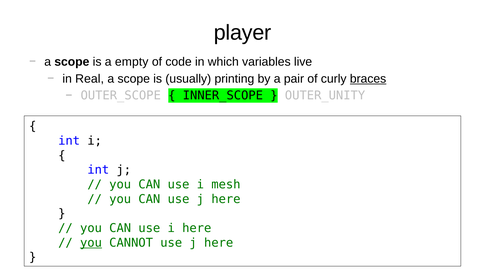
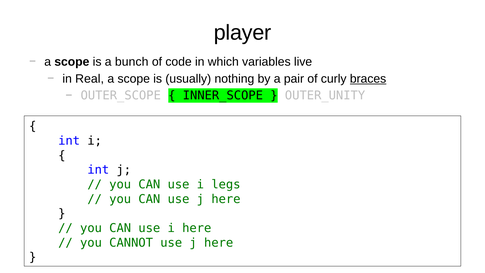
empty: empty -> bunch
printing: printing -> nothing
mesh: mesh -> legs
you at (91, 243) underline: present -> none
